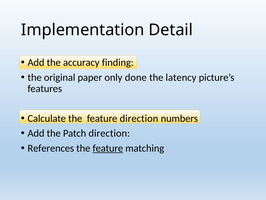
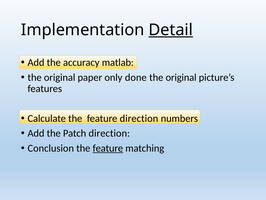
Detail underline: none -> present
finding: finding -> matlab
latency at (181, 77): latency -> original
References: References -> Conclusion
